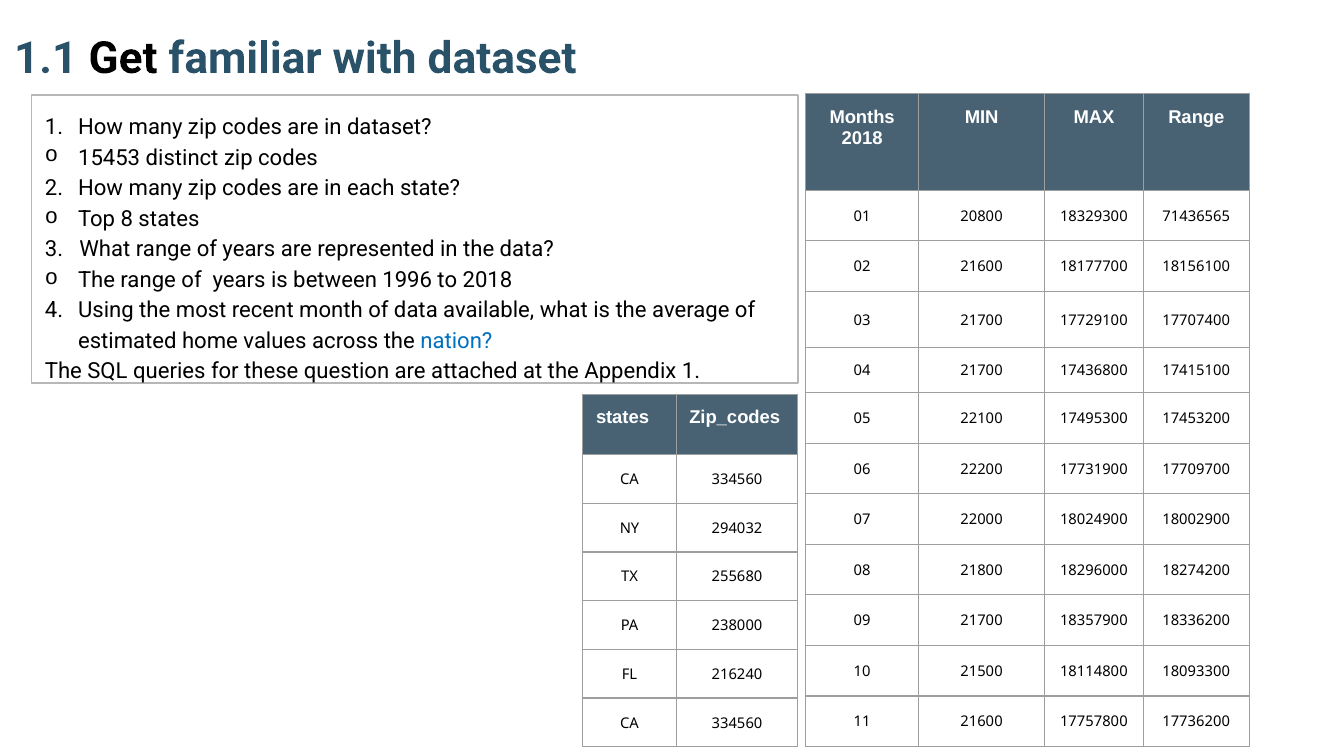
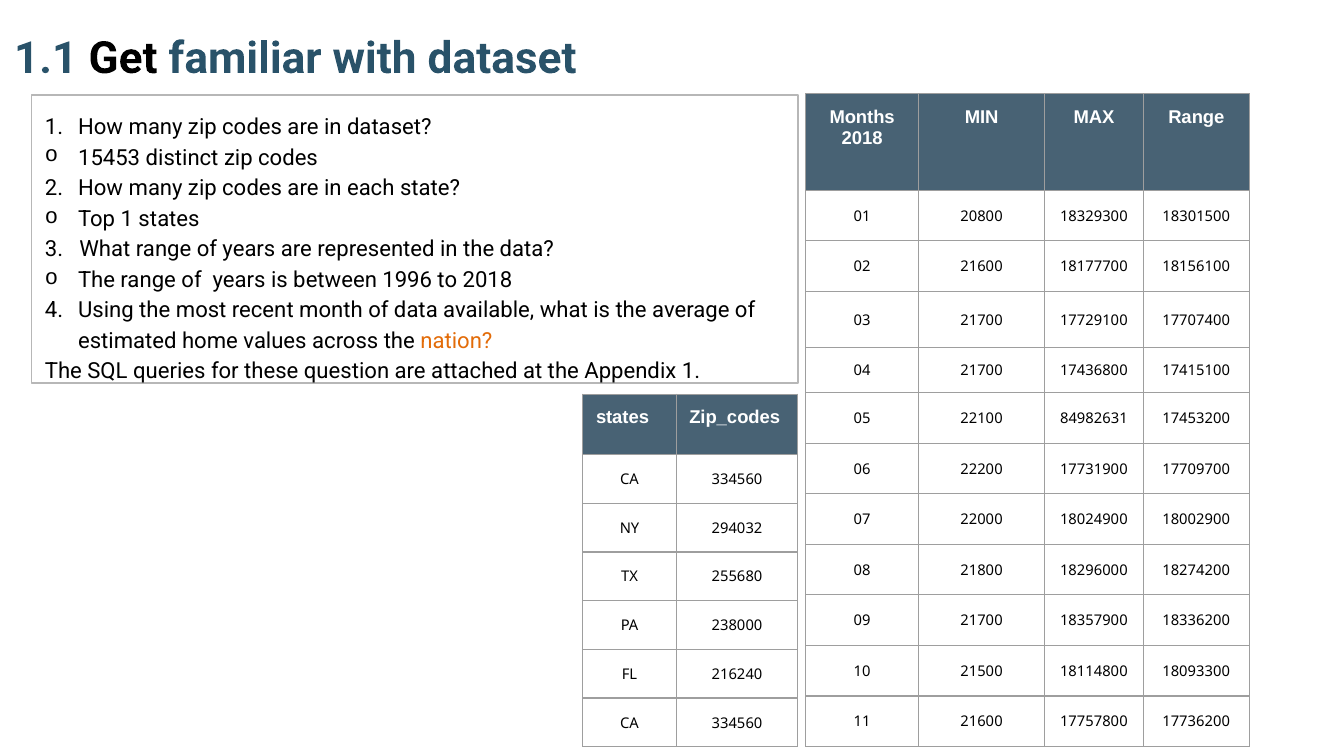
Top 8: 8 -> 1
71436565: 71436565 -> 18301500
nation colour: blue -> orange
17495300: 17495300 -> 84982631
